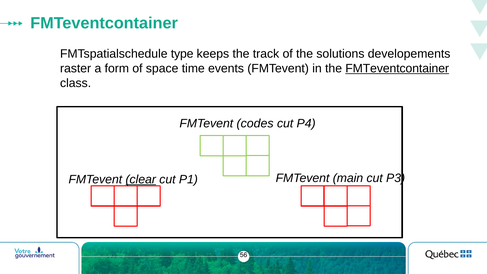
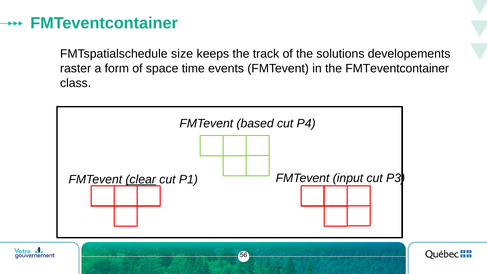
type: type -> size
FMTeventcontainer at (397, 68) underline: present -> none
codes: codes -> based
main: main -> input
